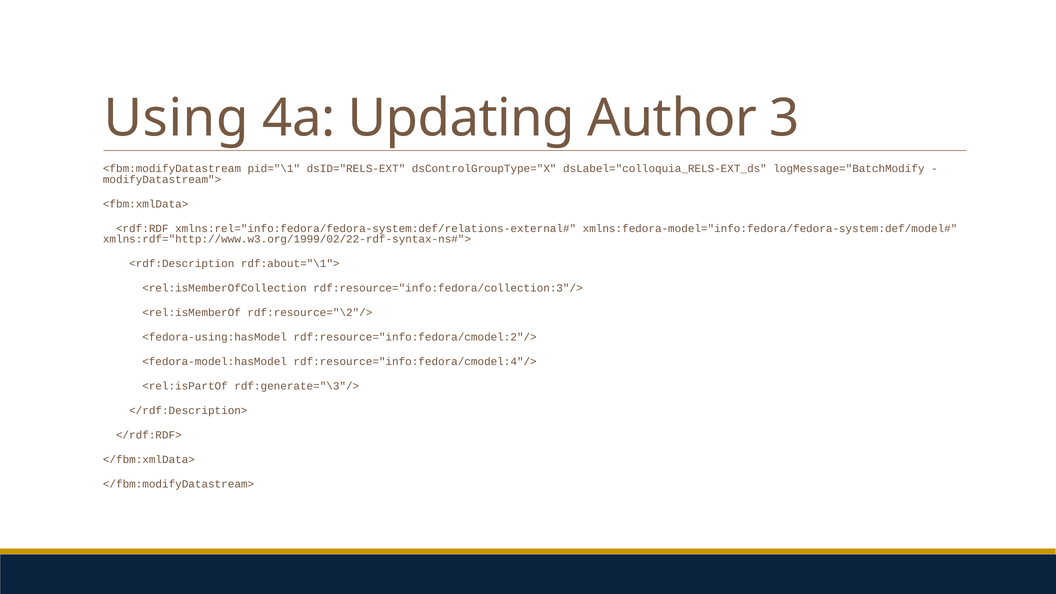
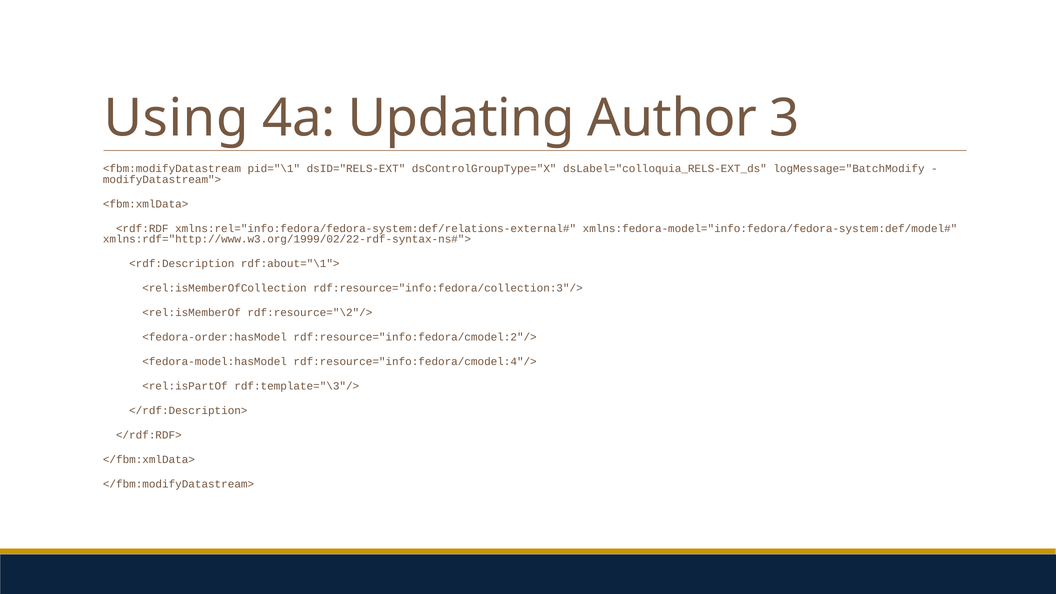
<fedora-using:hasModel: <fedora-using:hasModel -> <fedora-order:hasModel
rdf:generate="\3"/>: rdf:generate="\3"/> -> rdf:template="\3"/>
